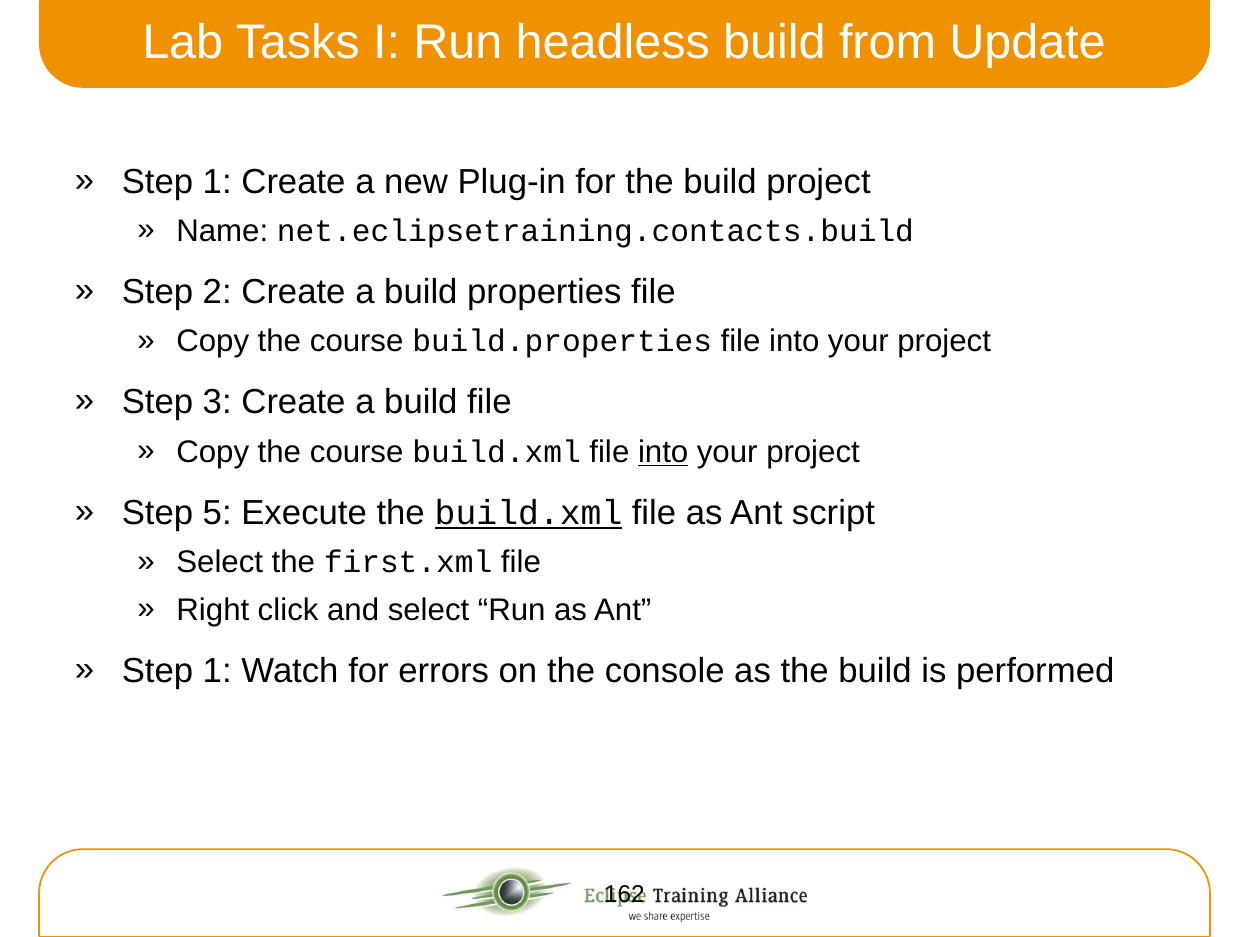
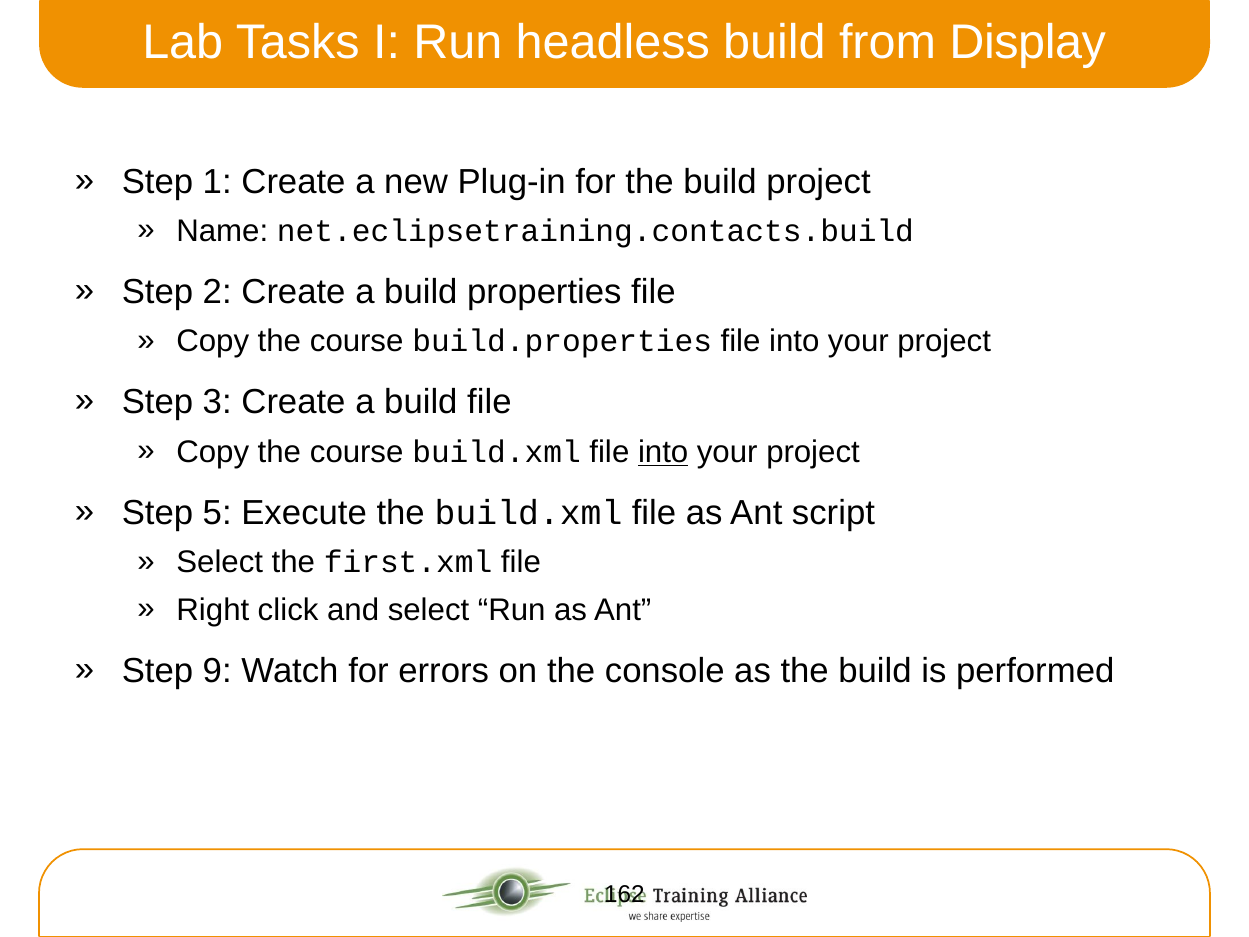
Update: Update -> Display
build.xml at (529, 513) underline: present -> none
1 at (217, 671): 1 -> 9
